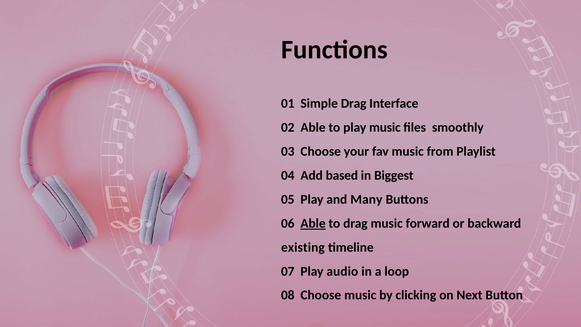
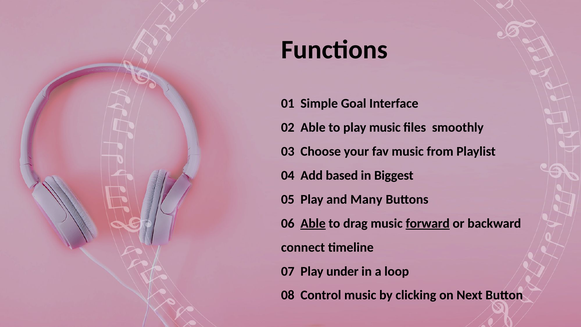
Simple Drag: Drag -> Goal
forward underline: none -> present
existing: existing -> connect
audio: audio -> under
08 Choose: Choose -> Control
